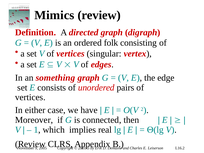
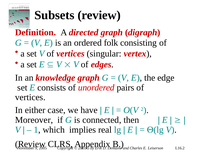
Mimics: Mimics -> Subsets
something: something -> knowledge
